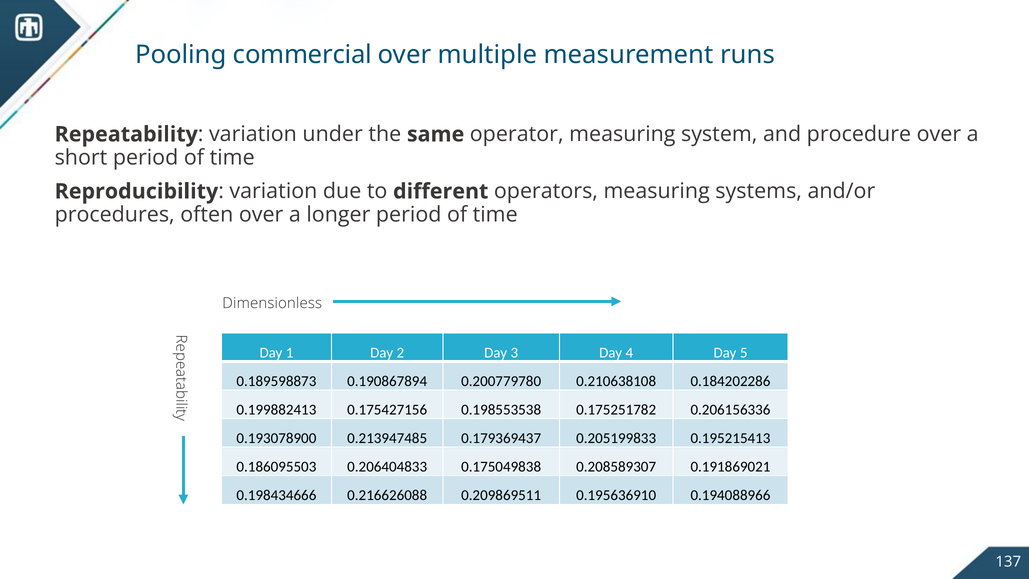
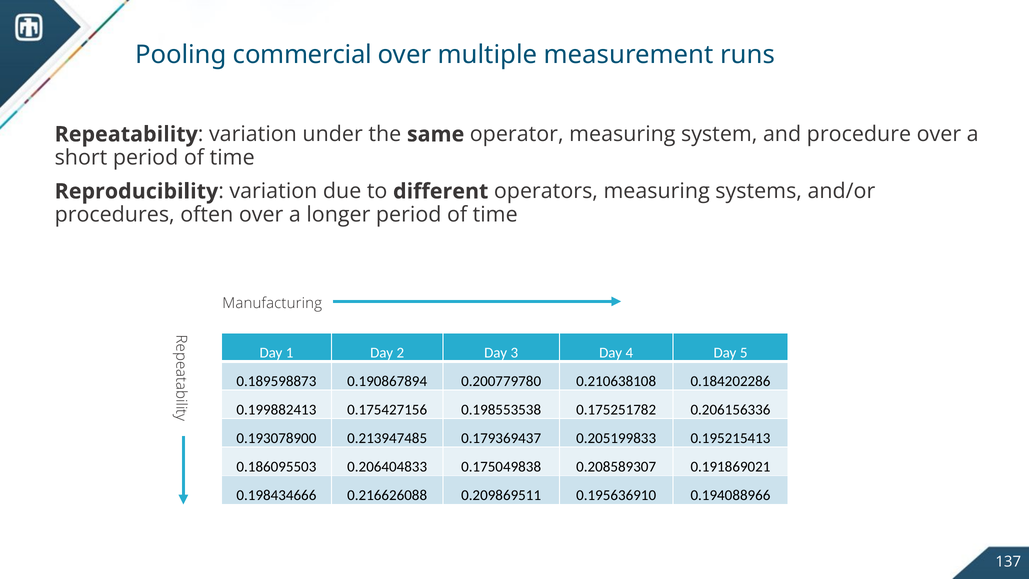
Dimensionless: Dimensionless -> Manufacturing
